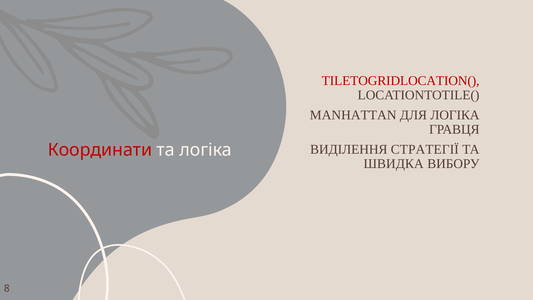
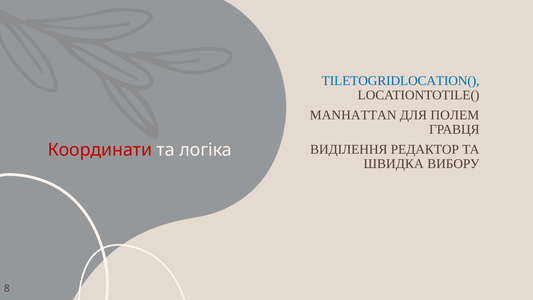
TILETOGRIDLOCATION( colour: red -> blue
ДЛЯ ЛОГІКА: ЛОГІКА -> ПОЛЕМ
СТРАТЕГІЇ: СТРАТЕГІЇ -> РЕДАКТОР
